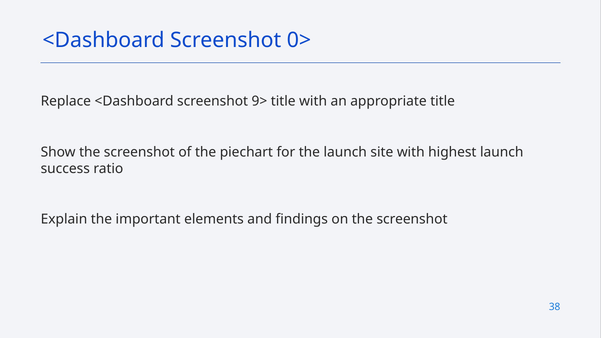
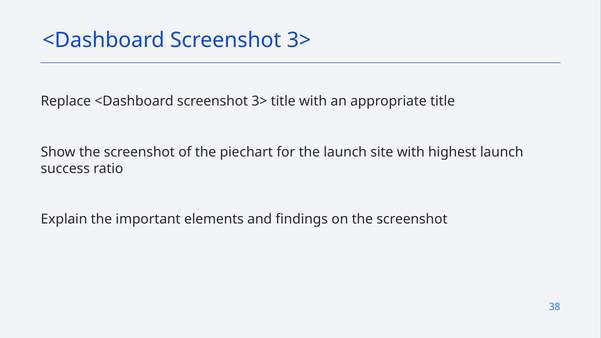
0> at (299, 40): 0> -> 3>
Replace <Dashboard screenshot 9>: 9> -> 3>
